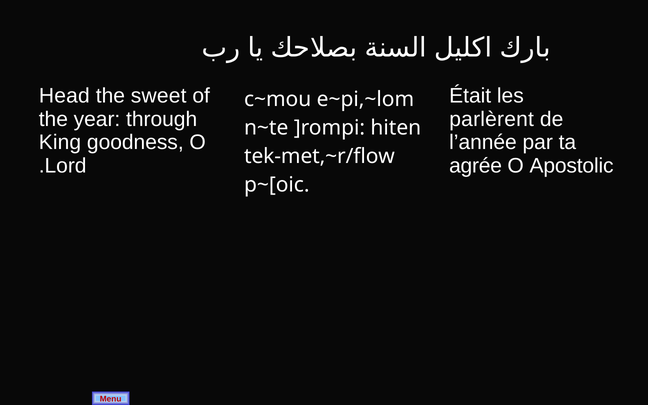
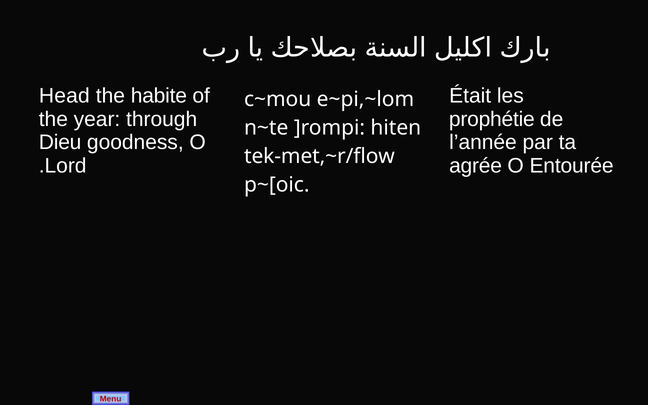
sweet: sweet -> habite
parlèrent: parlèrent -> prophétie
King: King -> Dieu
Apostolic: Apostolic -> Entourée
